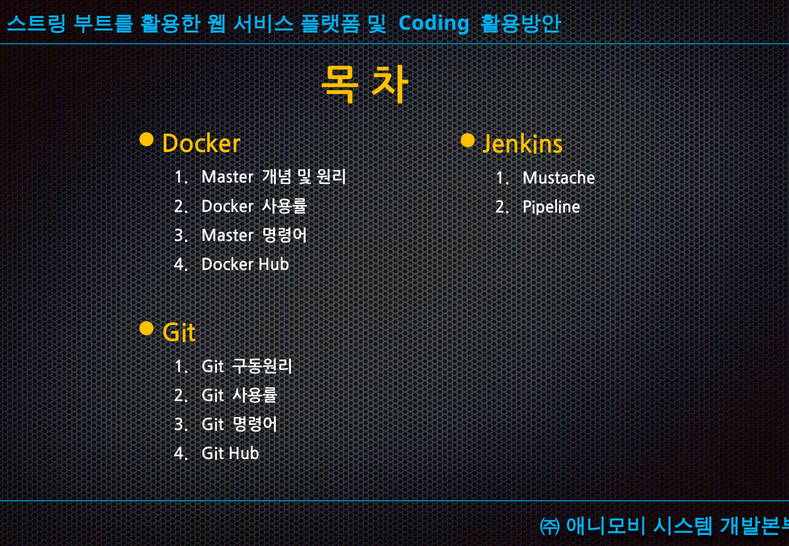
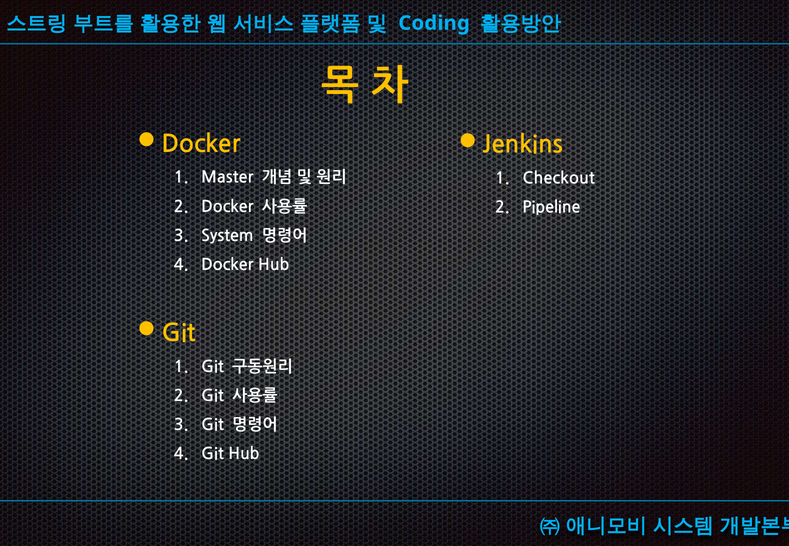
Mustache: Mustache -> Checkout
Master at (227, 236): Master -> System
